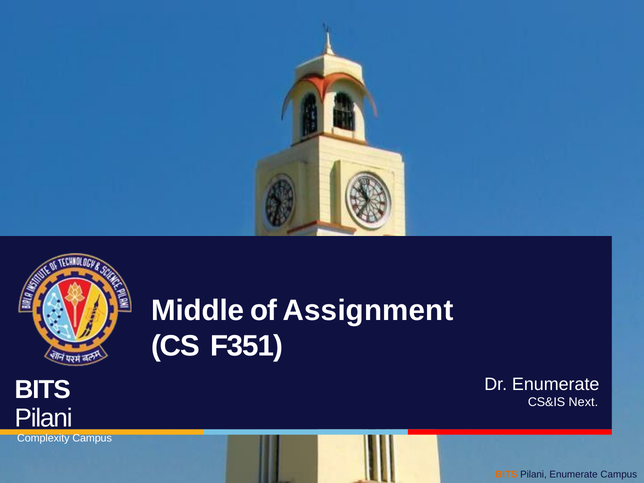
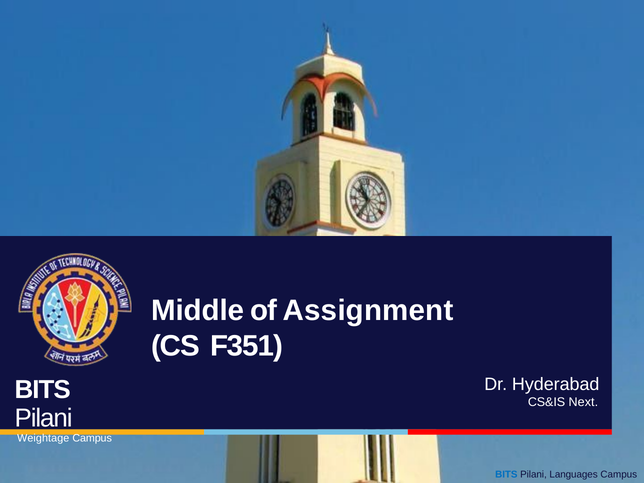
Dr Enumerate: Enumerate -> Hyderabad
Complexity: Complexity -> Weightage
BITS at (506, 474) colour: orange -> blue
Pilani Enumerate: Enumerate -> Languages
